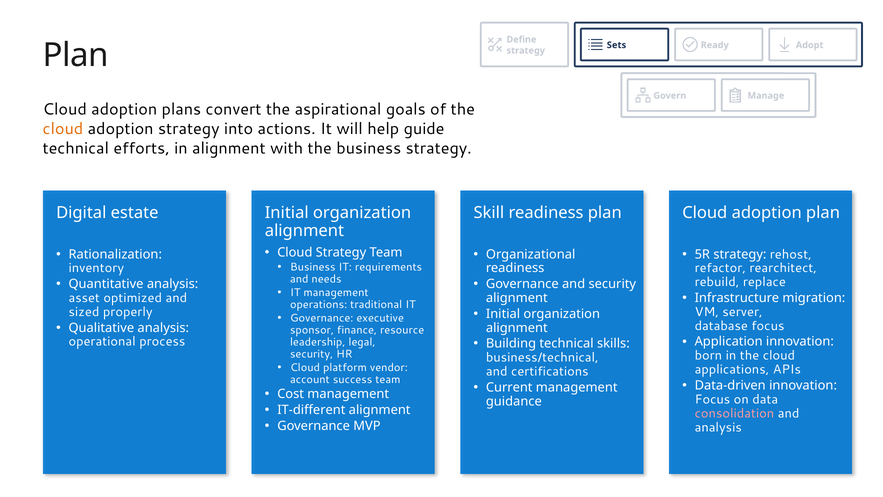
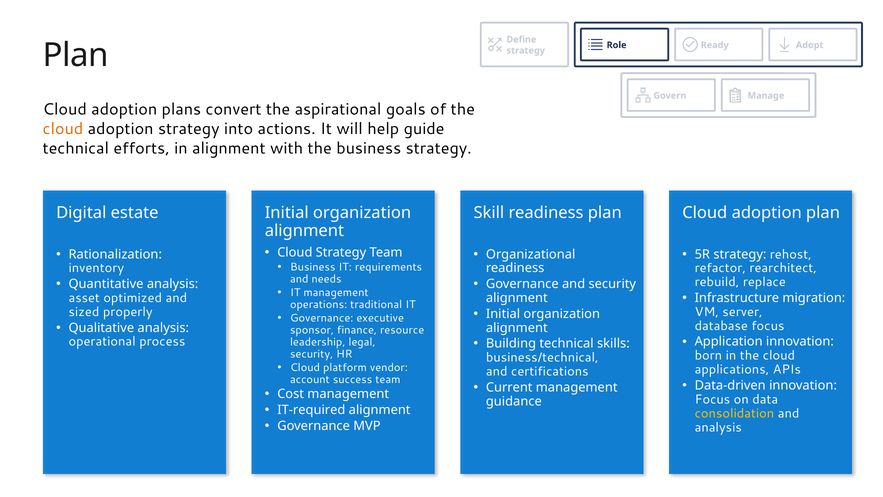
Sets: Sets -> Role
IT-different: IT-different -> IT-required
consolidation colour: pink -> yellow
